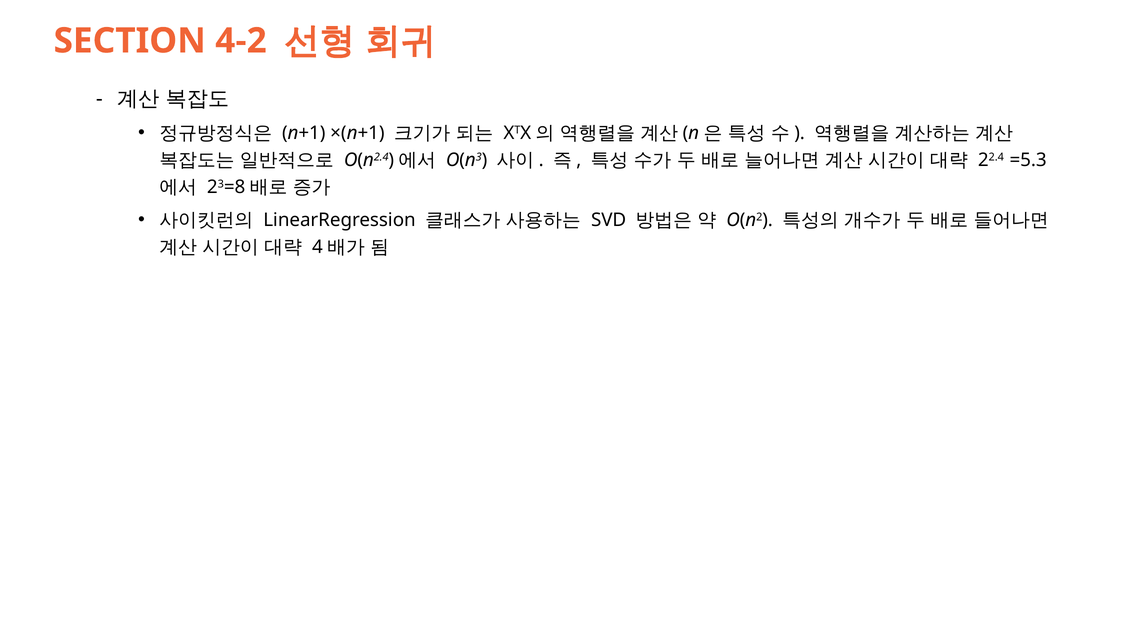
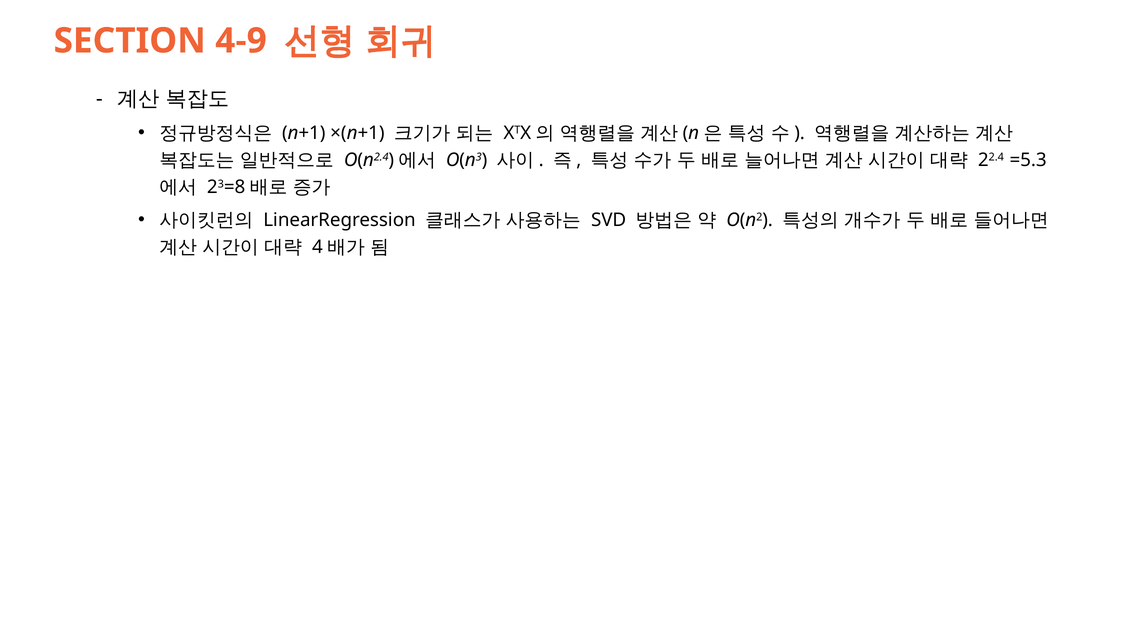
4-2: 4-2 -> 4-9
